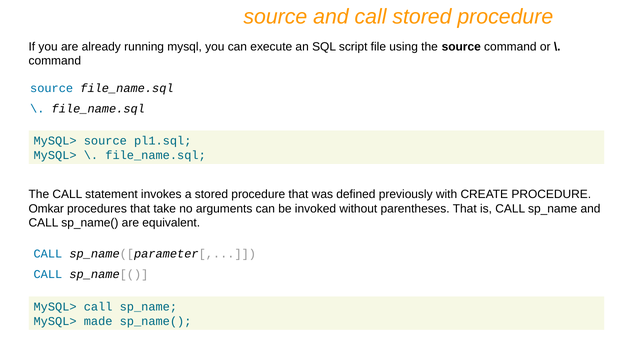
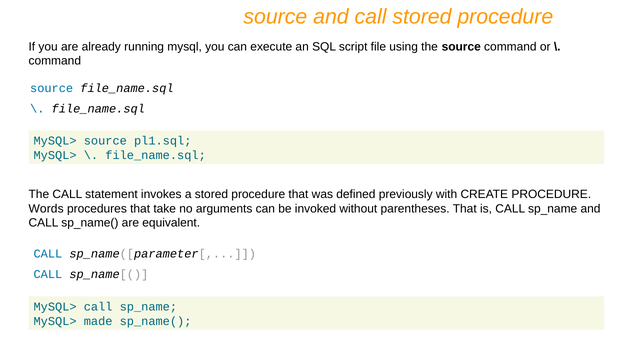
Omkar: Omkar -> Words
